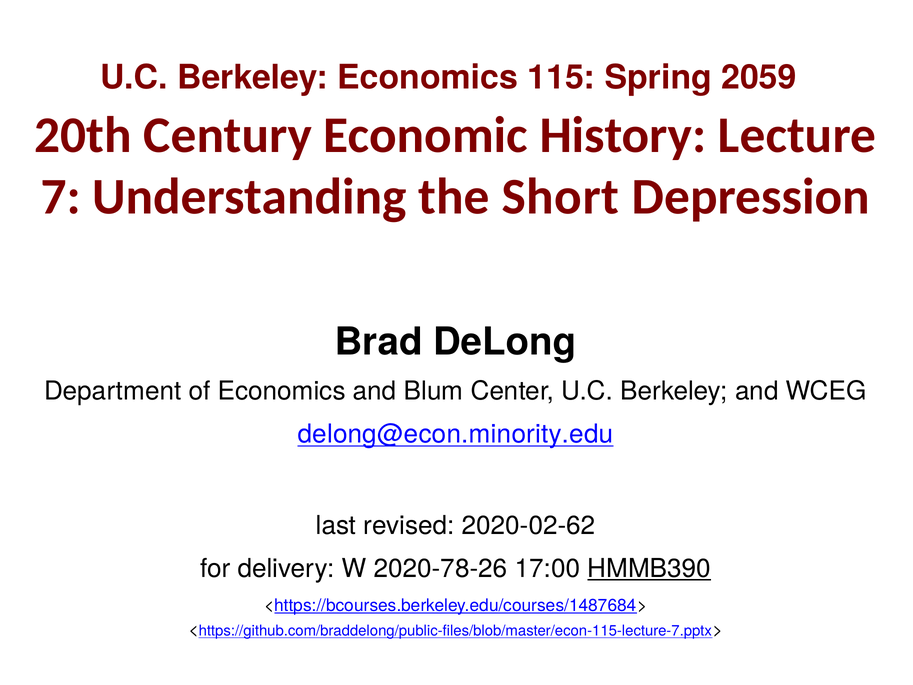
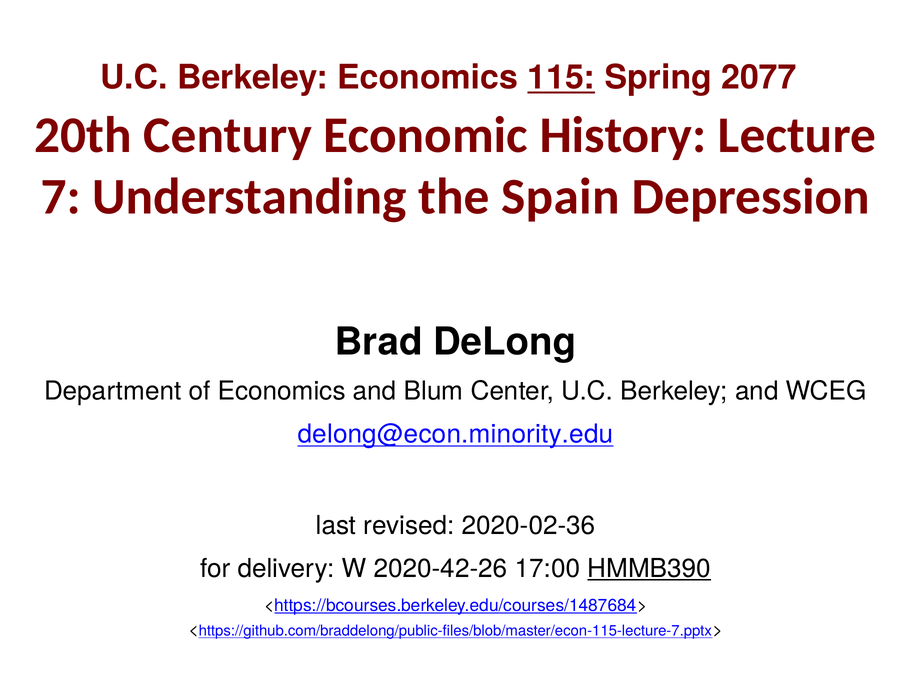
115 underline: none -> present
2059: 2059 -> 2077
Short: Short -> Spain
2020-02-62: 2020-02-62 -> 2020-02-36
2020-78-26: 2020-78-26 -> 2020-42-26
